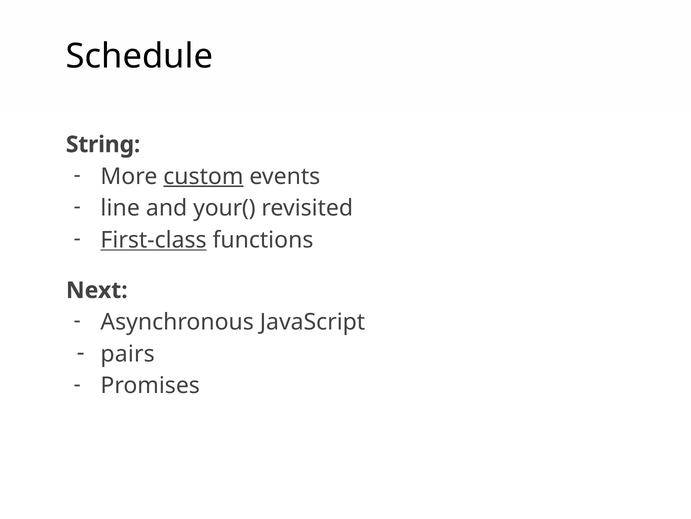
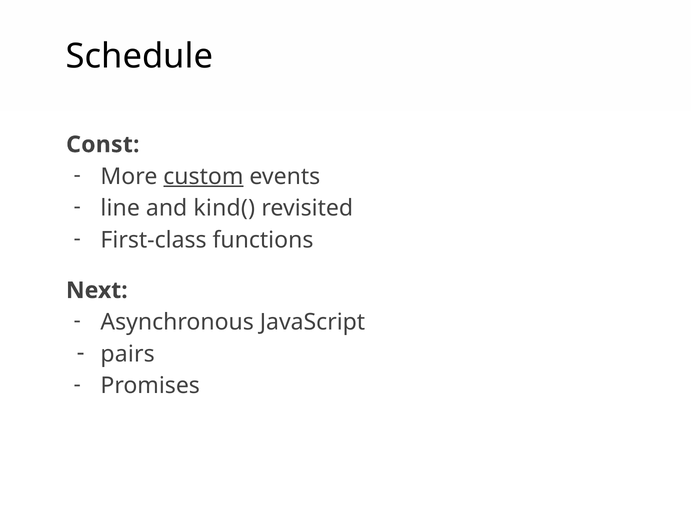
String: String -> Const
your(: your( -> kind(
First-class underline: present -> none
